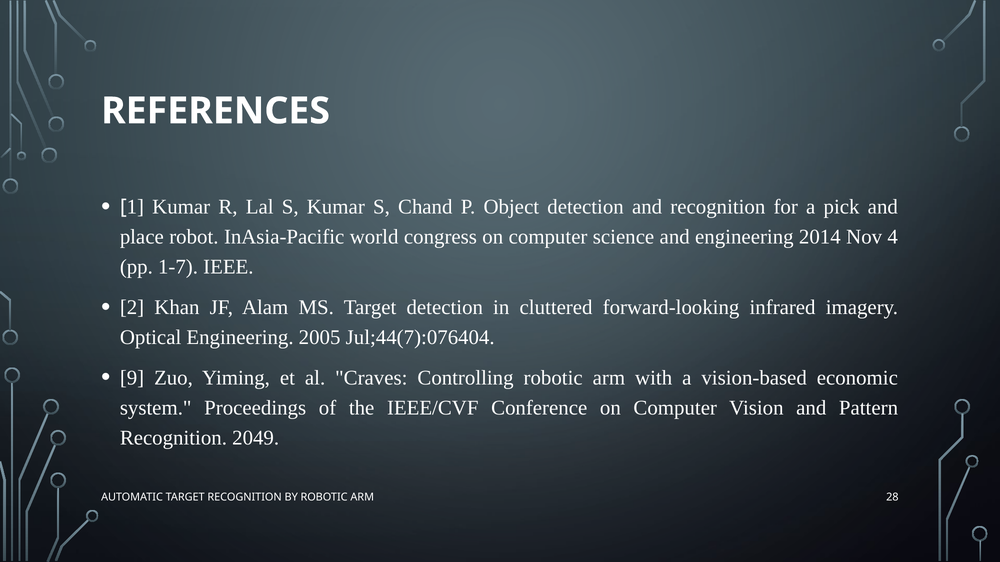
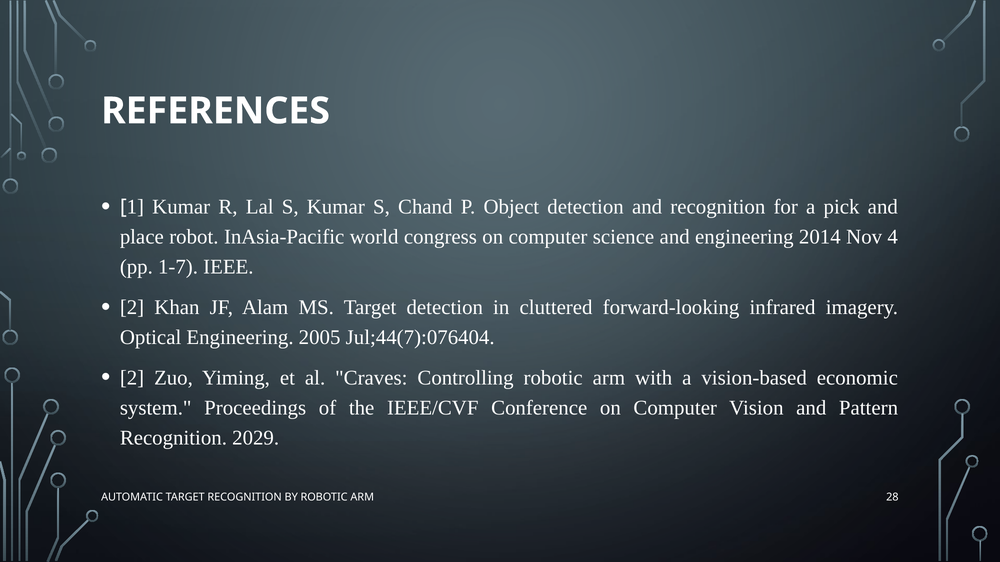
9 at (132, 378): 9 -> 2
2049: 2049 -> 2029
